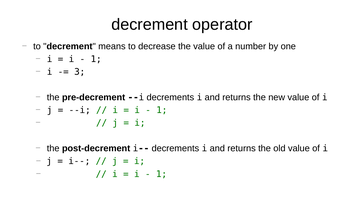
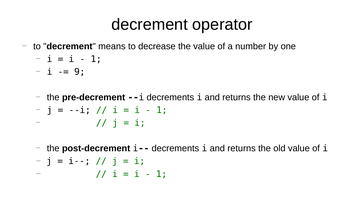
3: 3 -> 9
